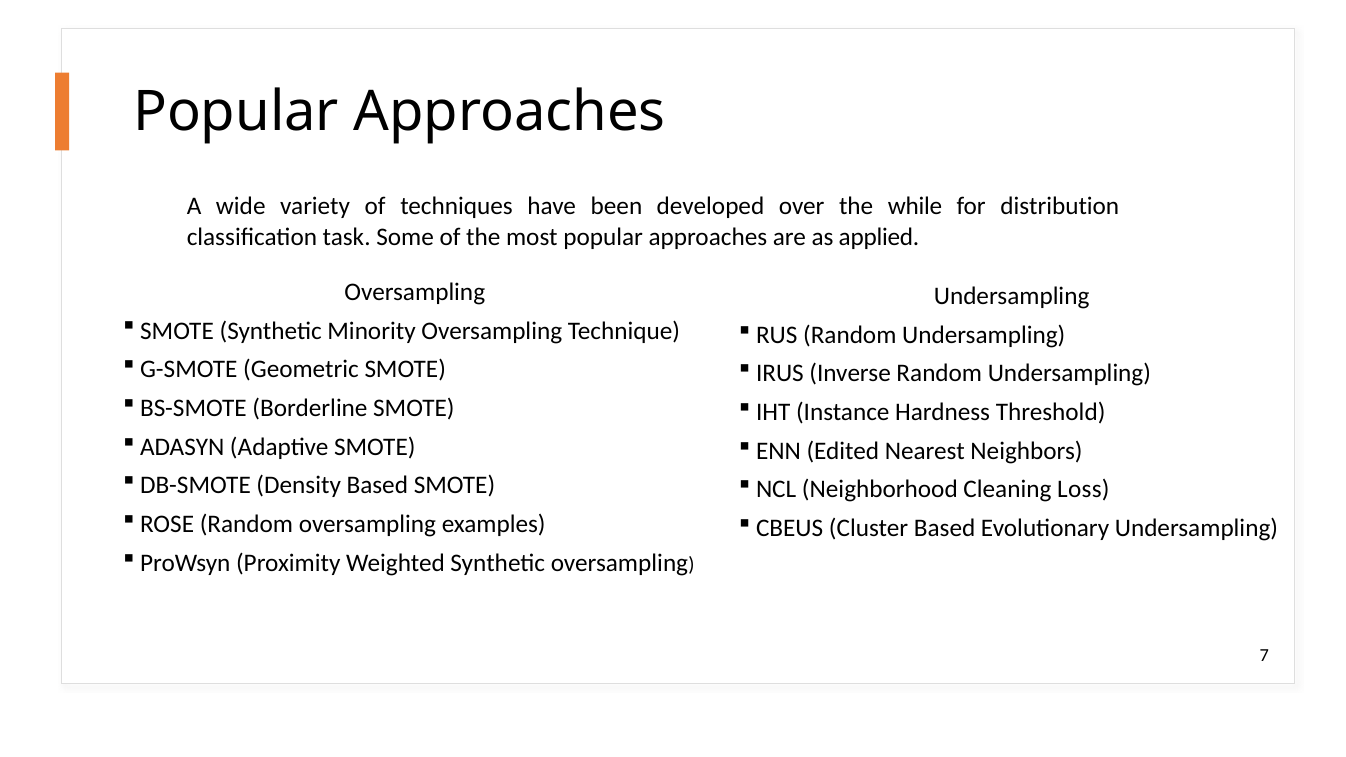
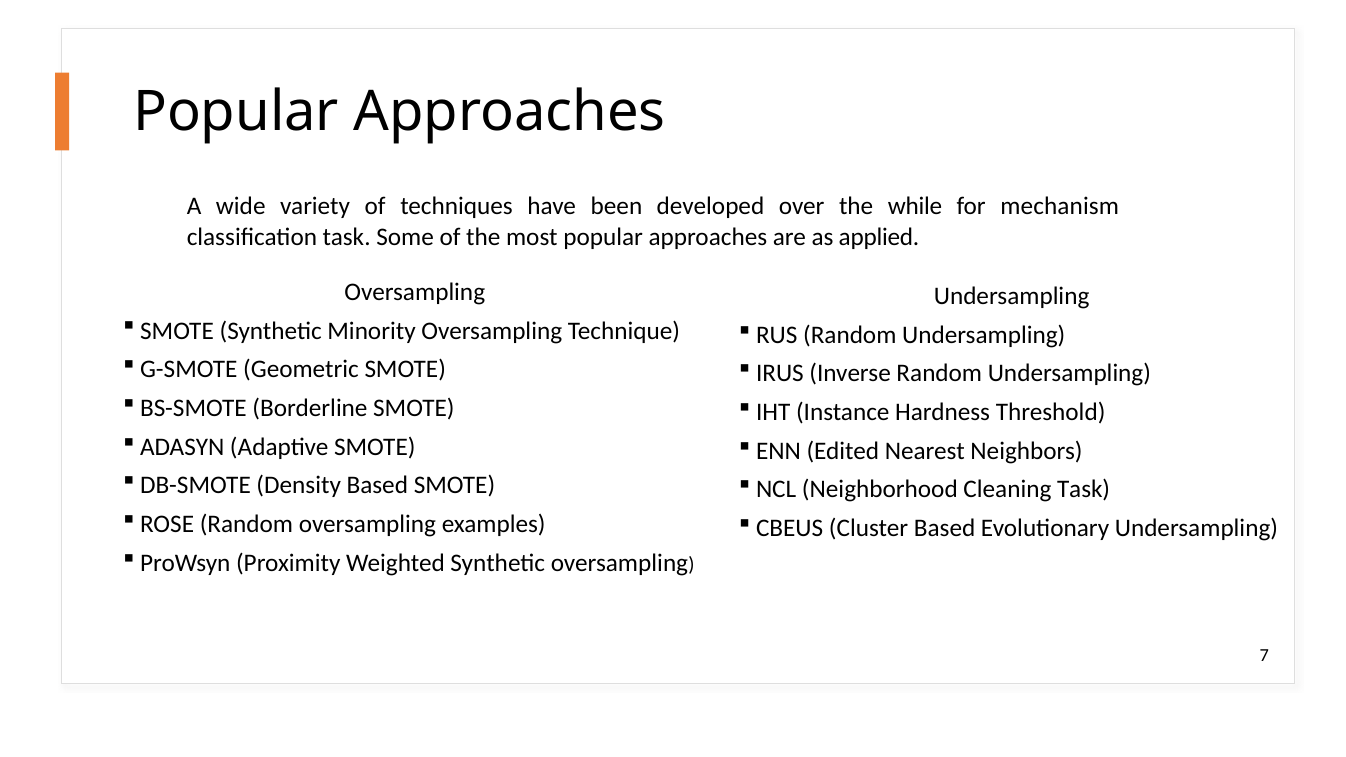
distribution: distribution -> mechanism
Cleaning Loss: Loss -> Task
